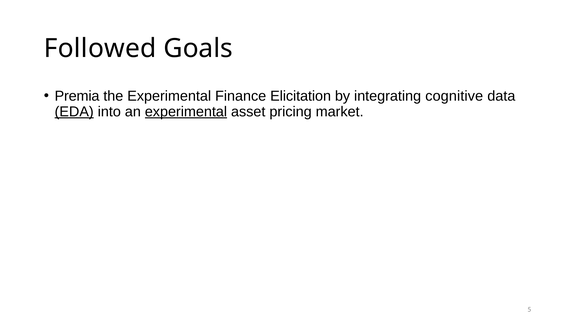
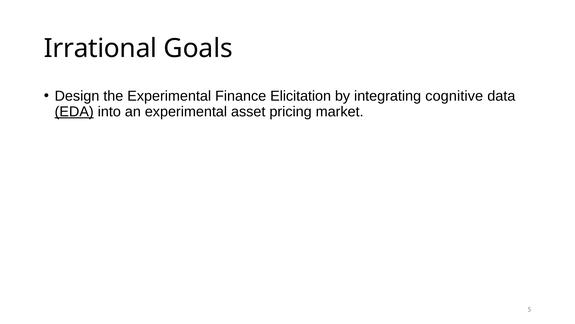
Followed: Followed -> Irrational
Premia: Premia -> Design
experimental at (186, 111) underline: present -> none
